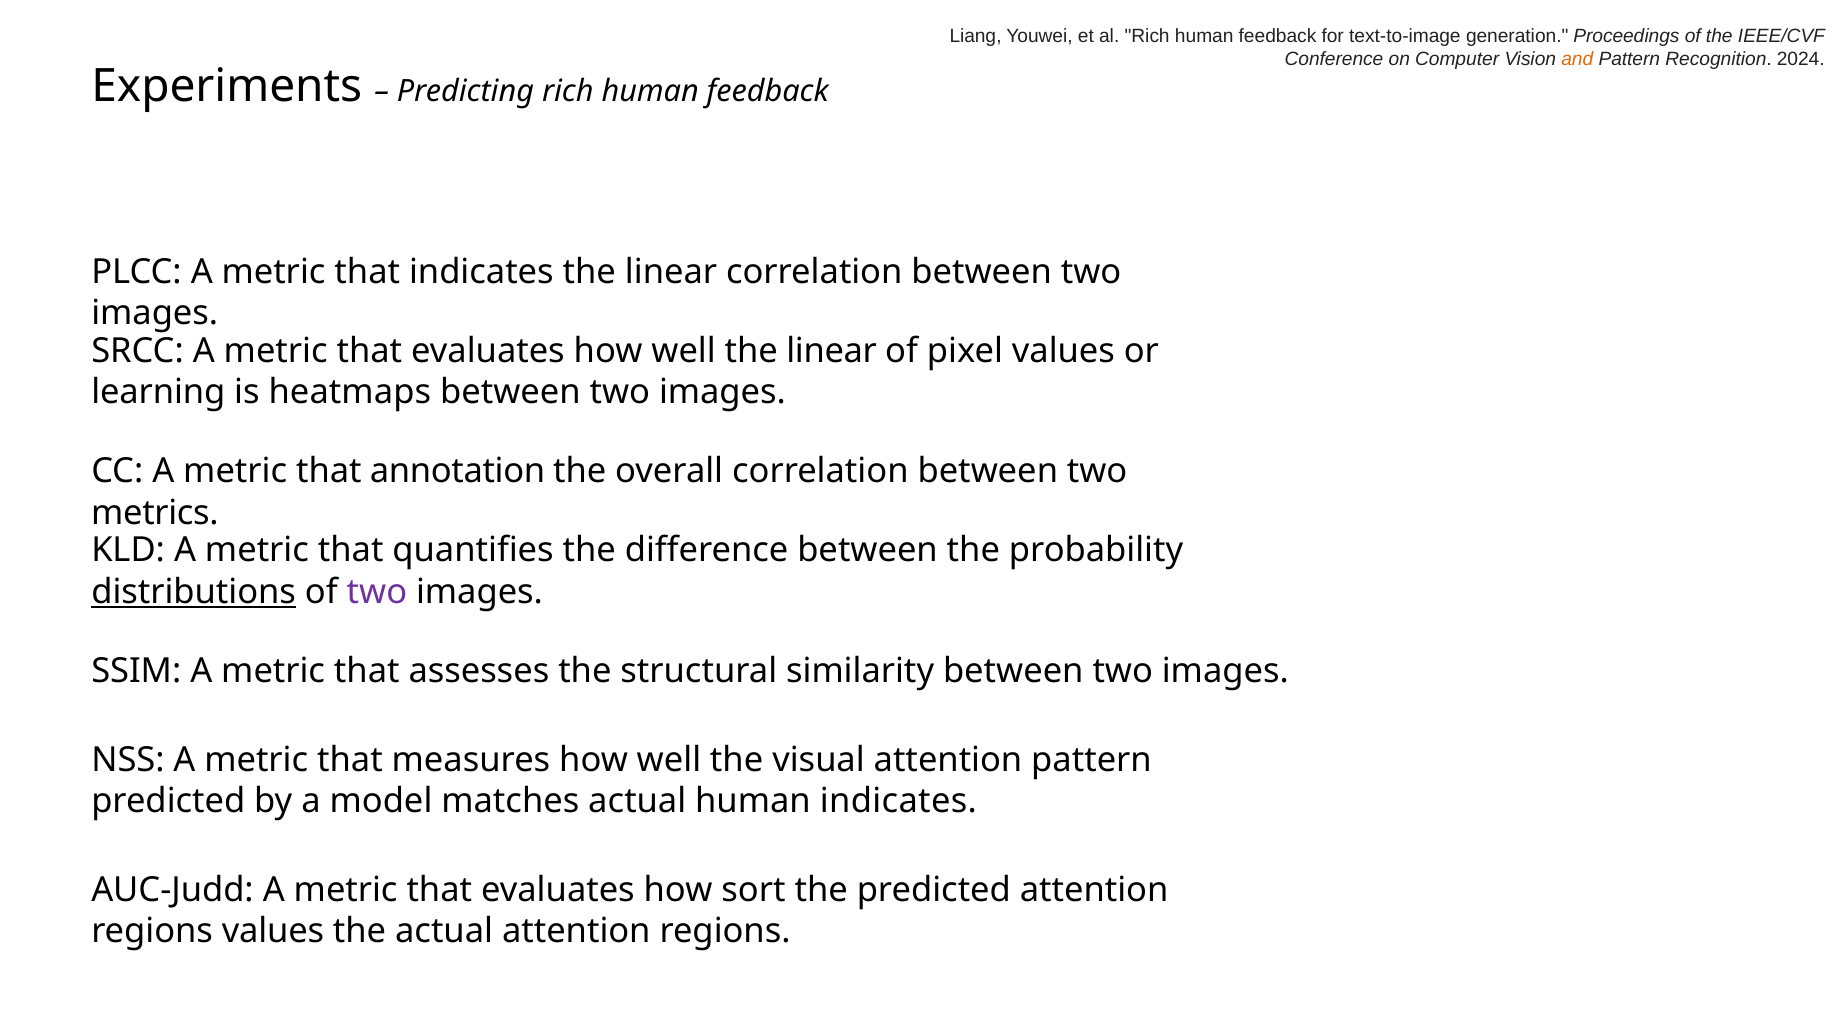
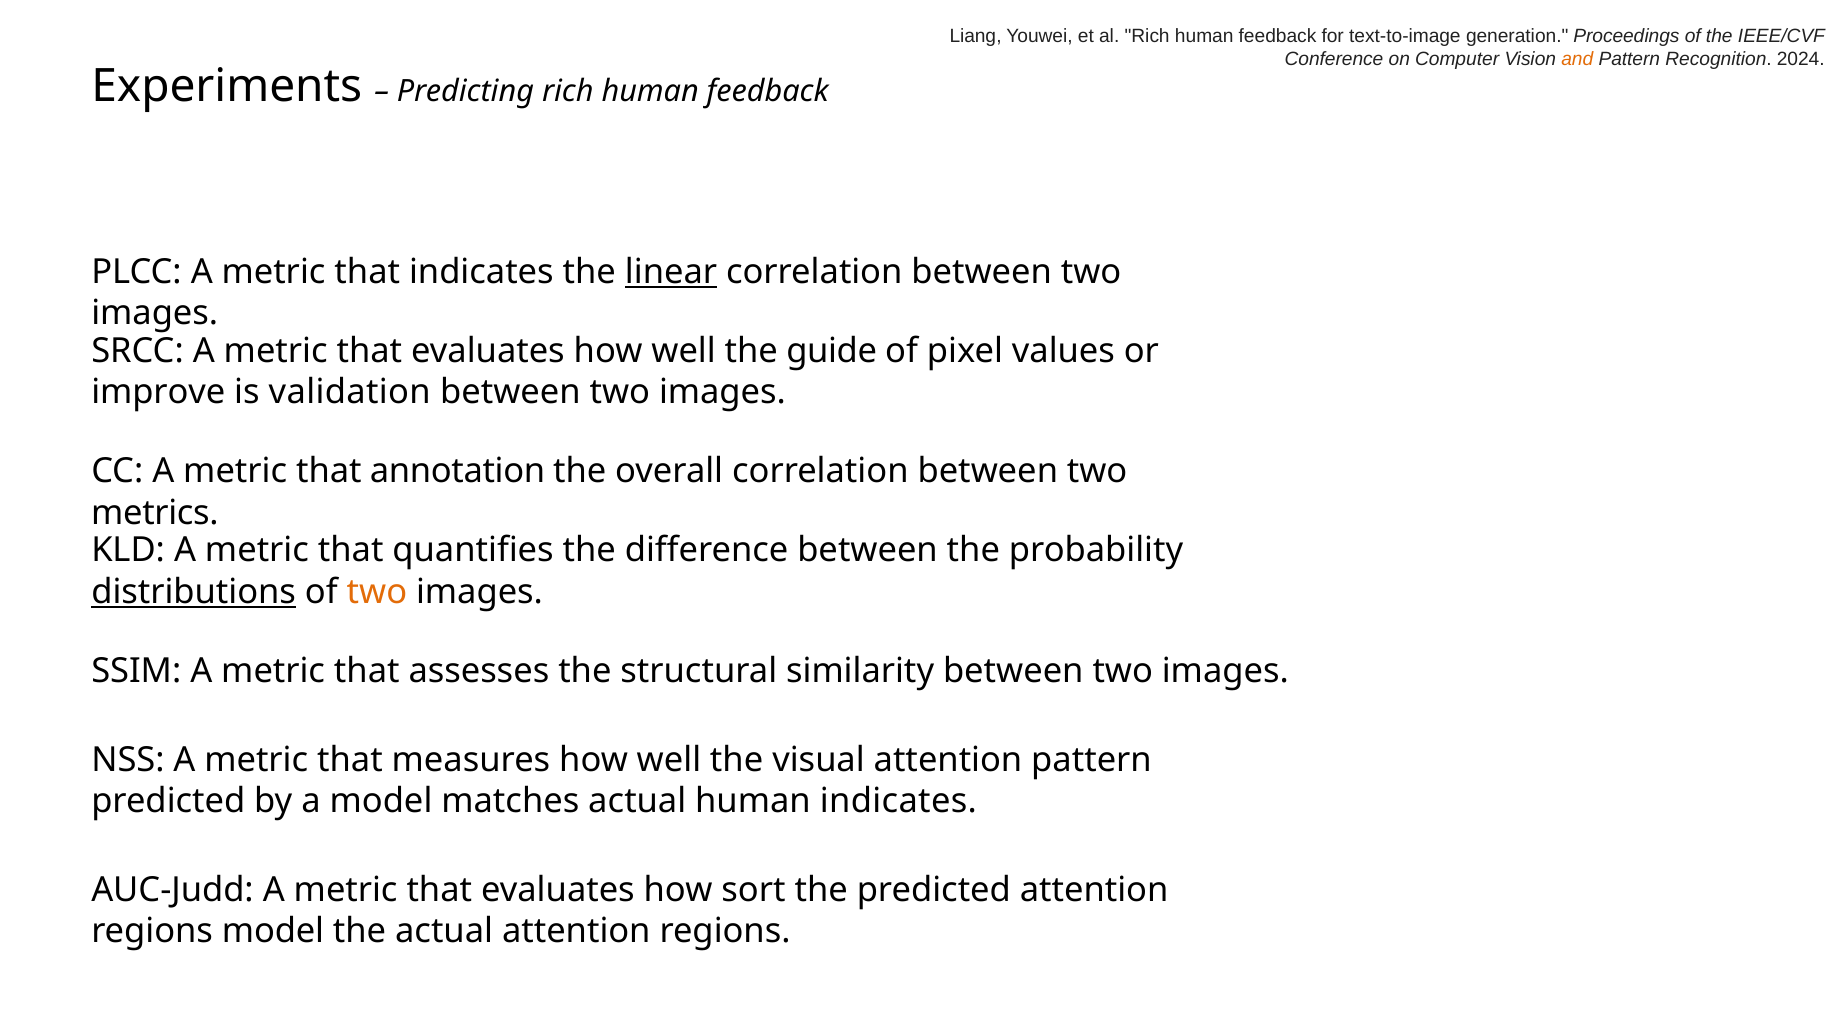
linear at (671, 272) underline: none -> present
well the linear: linear -> guide
learning: learning -> improve
heatmaps: heatmaps -> validation
two at (377, 592) colour: purple -> orange
regions values: values -> model
